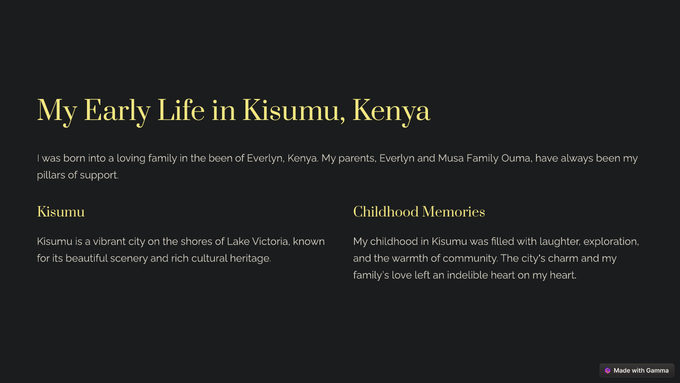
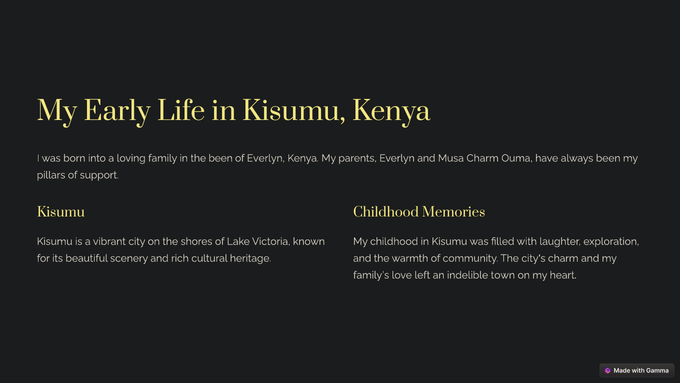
Musa Family: Family -> Charm
indelible heart: heart -> town
